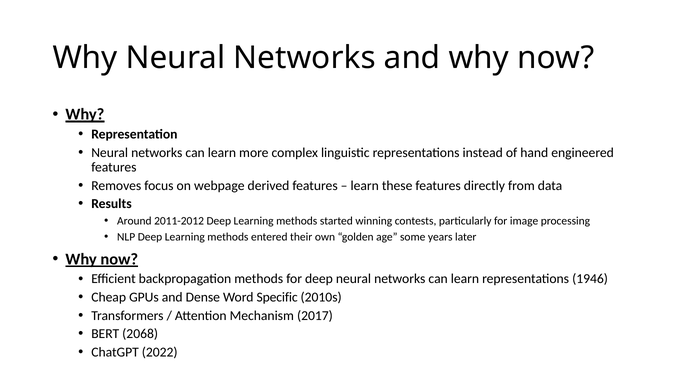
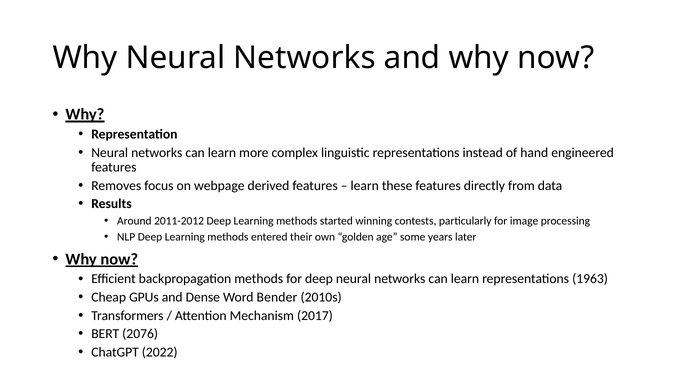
1946: 1946 -> 1963
Specific: Specific -> Bender
2068: 2068 -> 2076
